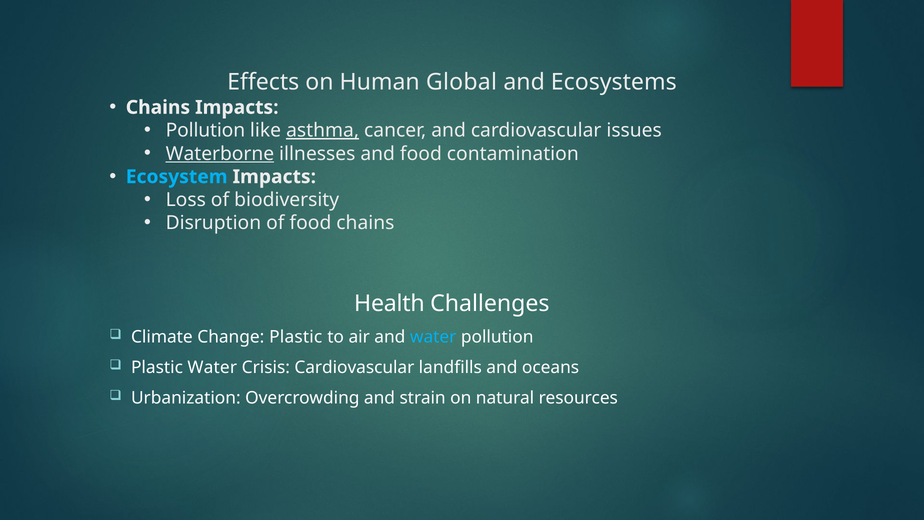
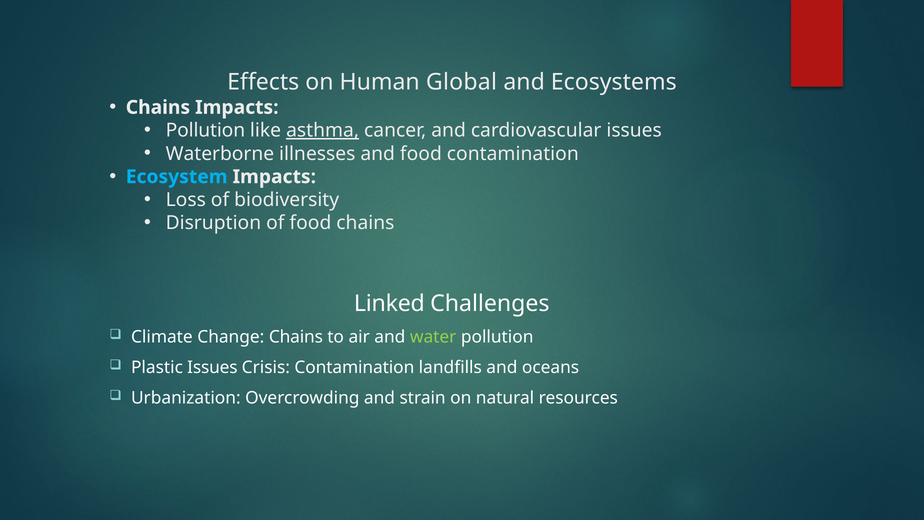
Waterborne underline: present -> none
Health: Health -> Linked
Change Plastic: Plastic -> Chains
water at (433, 337) colour: light blue -> light green
Plastic Water: Water -> Issues
Crisis Cardiovascular: Cardiovascular -> Contamination
